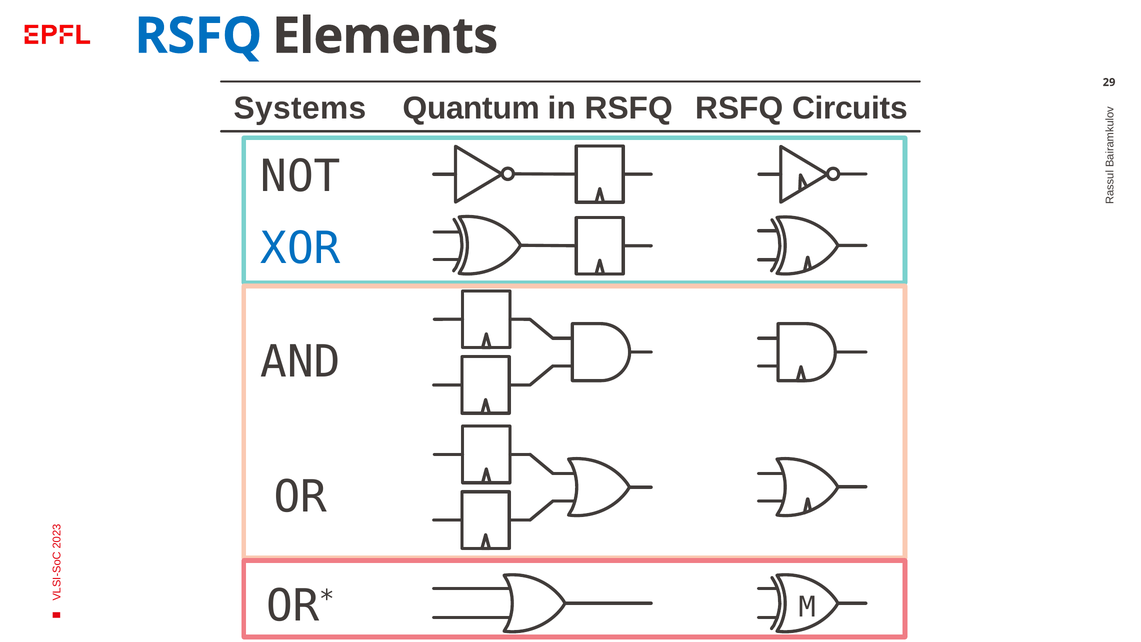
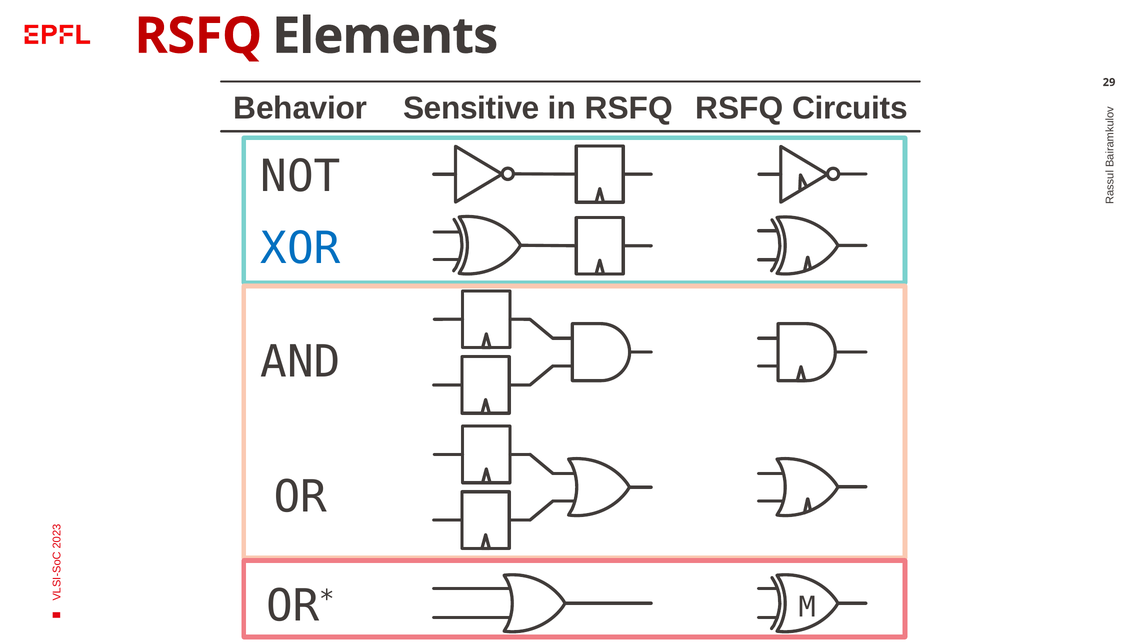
RSFQ at (198, 36) colour: blue -> red
Systems: Systems -> Behavior
Quantum: Quantum -> Sensitive
